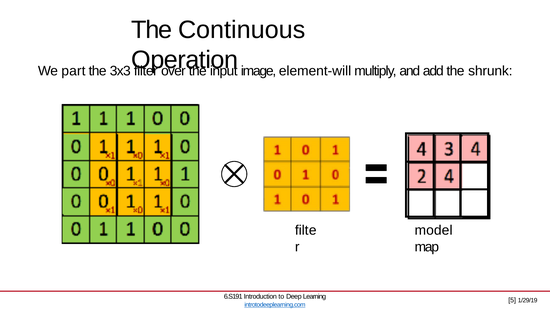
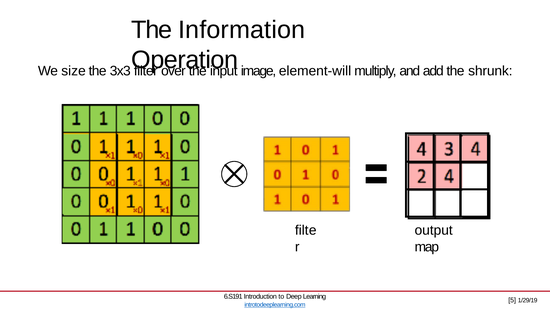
Continuous: Continuous -> Information
part: part -> size
model: model -> output
